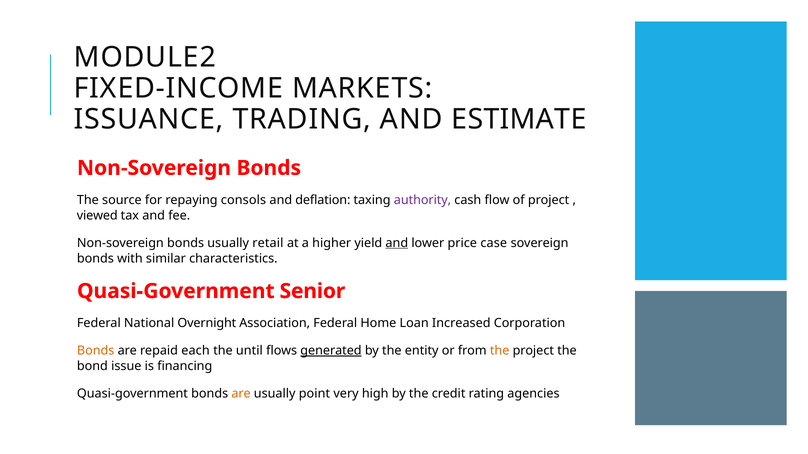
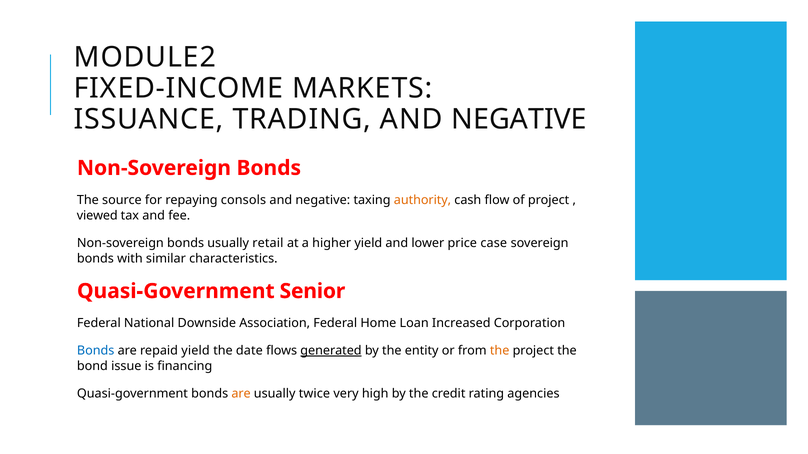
TRADING AND ESTIMATE: ESTIMATE -> NEGATIVE
deflation at (323, 200): deflation -> negative
authority colour: purple -> orange
and at (397, 243) underline: present -> none
Overnight: Overnight -> Downside
Bonds at (96, 351) colour: orange -> blue
repaid each: each -> yield
until: until -> date
point: point -> twice
